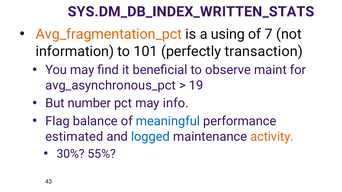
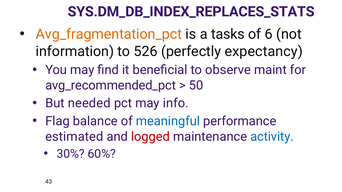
SYS.DM_DB_INDEX_WRITTEN_STATS: SYS.DM_DB_INDEX_WRITTEN_STATS -> SYS.DM_DB_INDEX_REPLACES_STATS
using: using -> tasks
7: 7 -> 6
101: 101 -> 526
transaction: transaction -> expectancy
avg_asynchronous_pct: avg_asynchronous_pct -> avg_recommended_pct
19: 19 -> 50
number: number -> needed
logged colour: blue -> red
activity colour: orange -> blue
55%: 55% -> 60%
